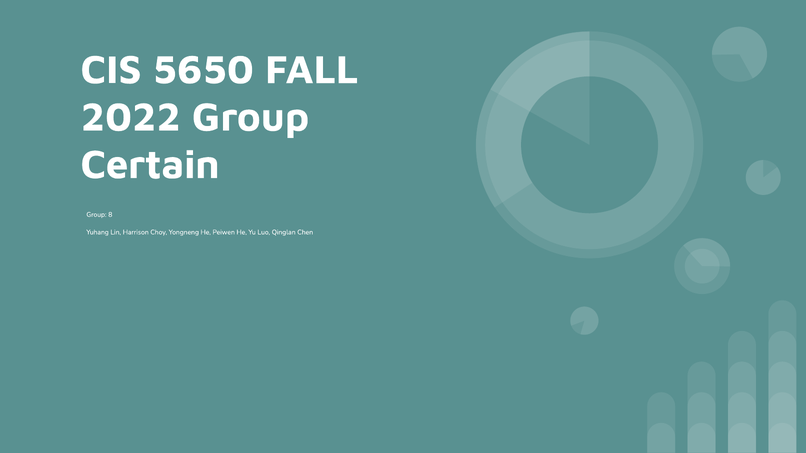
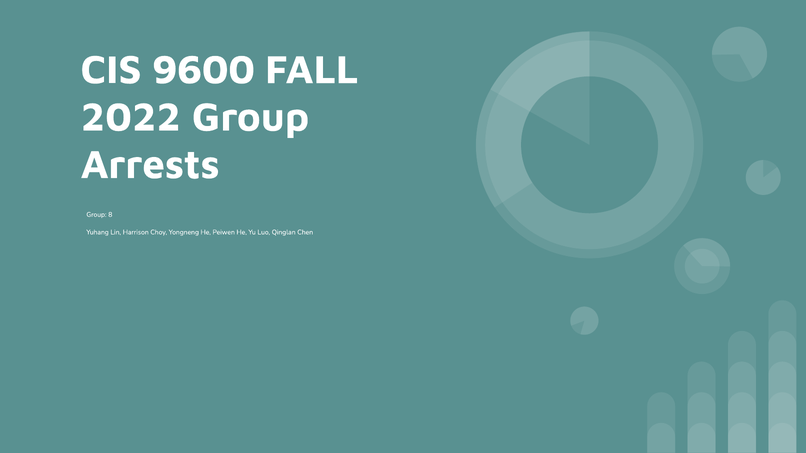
5650: 5650 -> 9600
Certain: Certain -> Arrests
